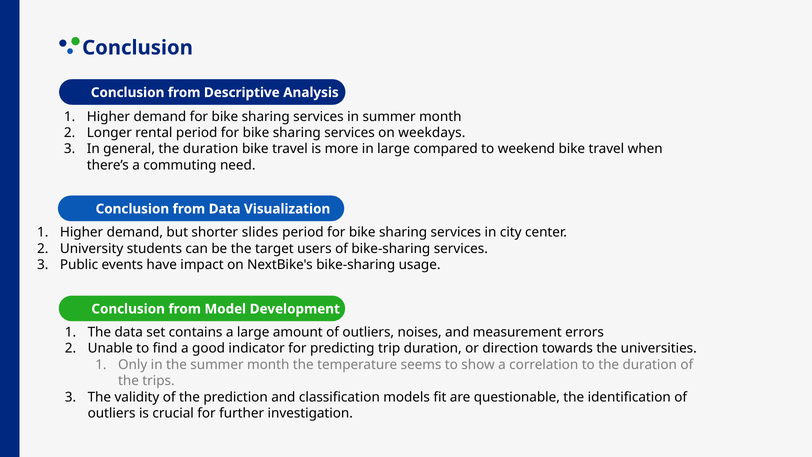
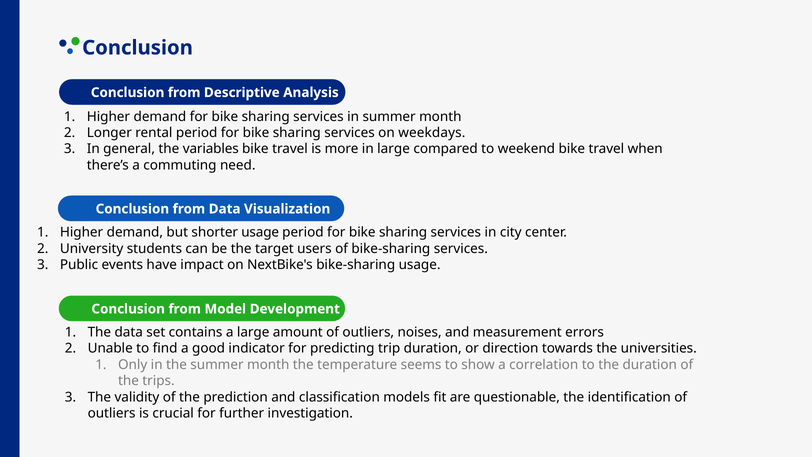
general the duration: duration -> variables
shorter slides: slides -> usage
